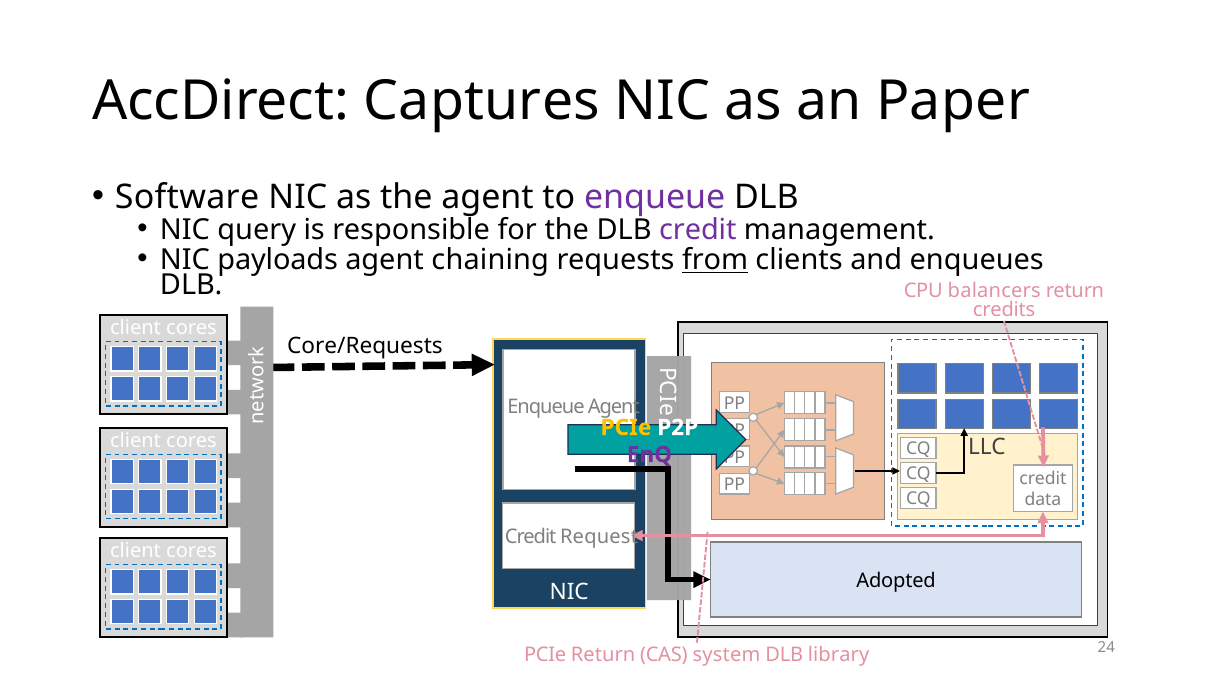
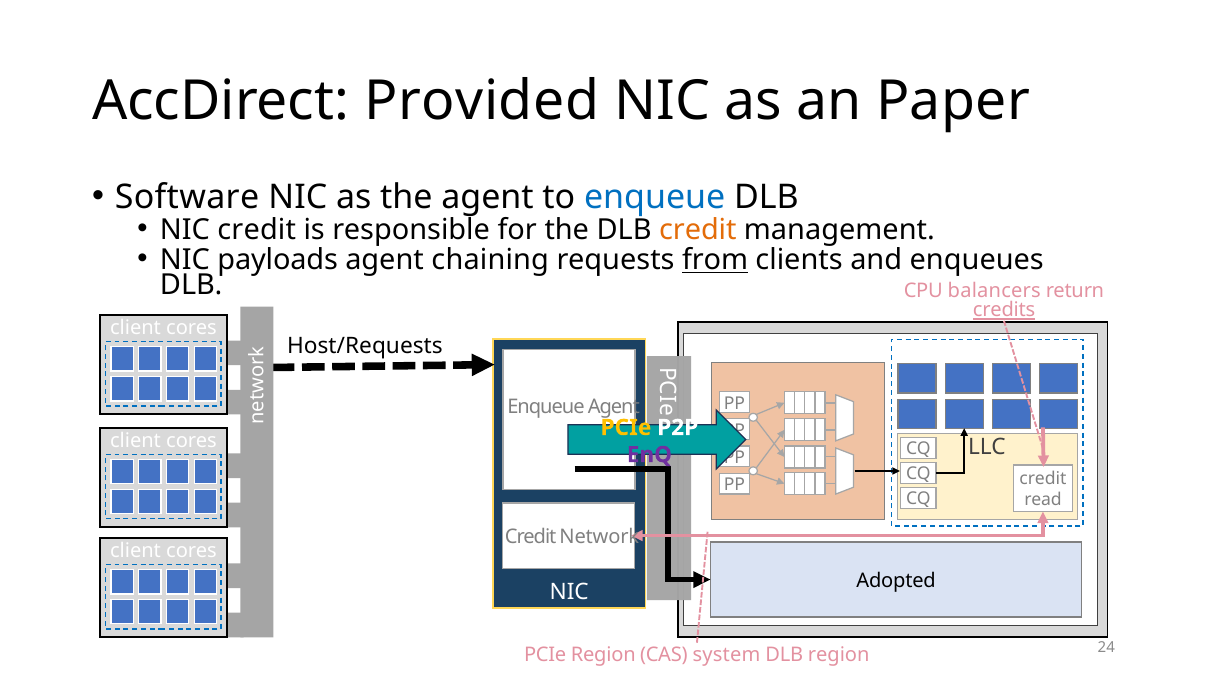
Captures: Captures -> Provided
enqueue at (655, 198) colour: purple -> blue
NIC query: query -> credit
credit at (698, 230) colour: purple -> orange
credits underline: none -> present
Core/Requests: Core/Requests -> Host/Requests
data: data -> read
Request: Request -> Network
PCIe Return: Return -> Region
DLB library: library -> region
